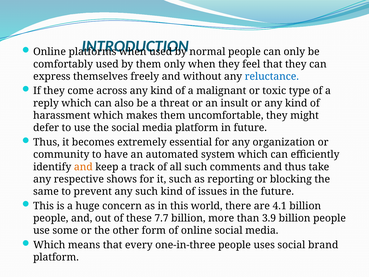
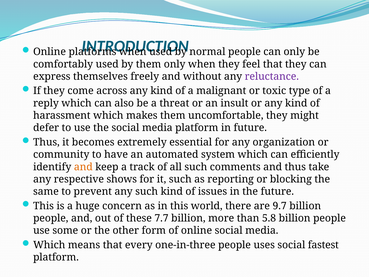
reluctance colour: blue -> purple
4.1: 4.1 -> 9.7
3.9: 3.9 -> 5.8
brand: brand -> fastest
